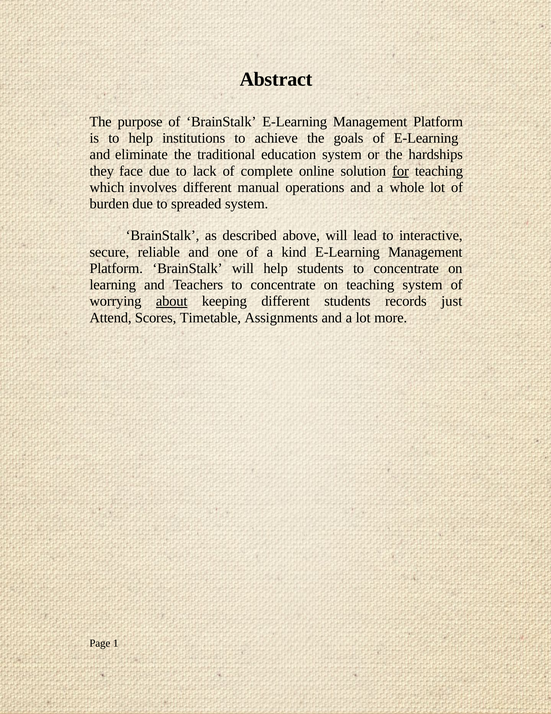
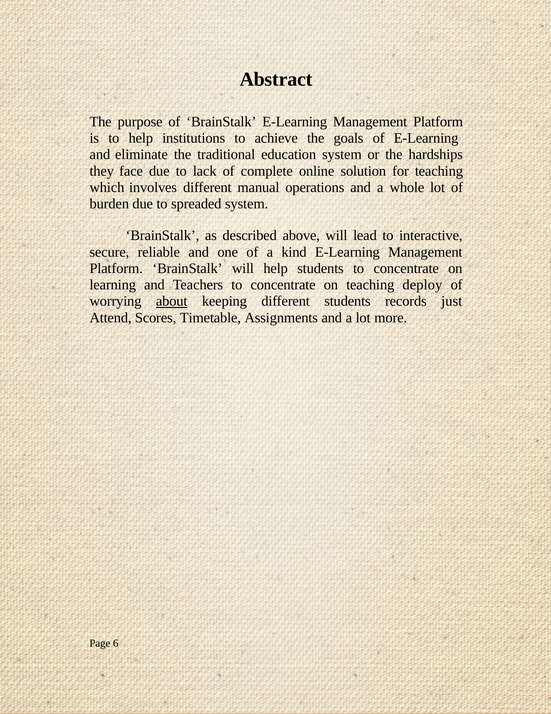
for underline: present -> none
teaching system: system -> deploy
1: 1 -> 6
